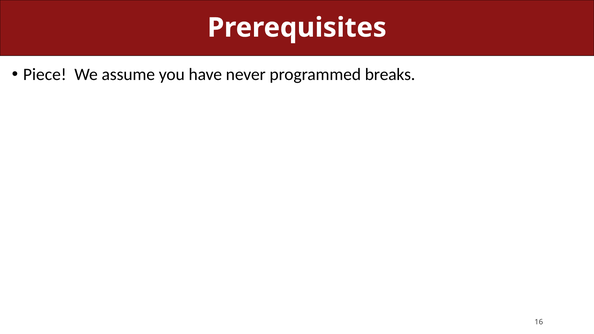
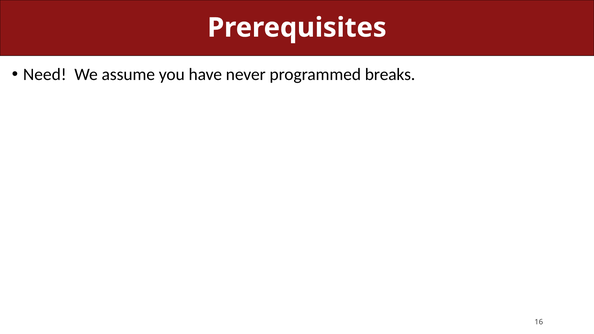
Piece: Piece -> Need
